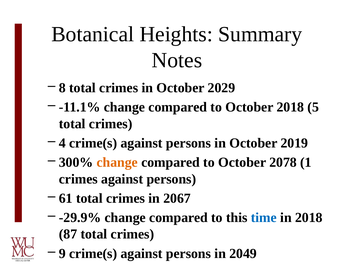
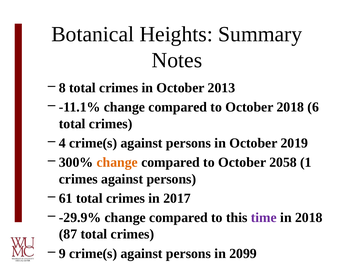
2029: 2029 -> 2013
5: 5 -> 6
2078: 2078 -> 2058
2067: 2067 -> 2017
time at (264, 217) colour: blue -> purple
2049: 2049 -> 2099
